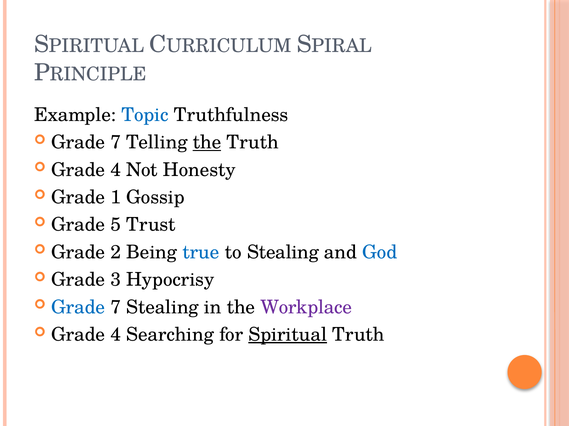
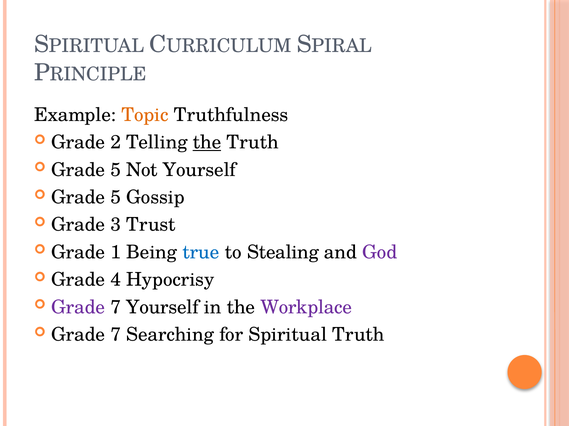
Topic colour: blue -> orange
7 at (116, 143): 7 -> 2
4 at (116, 170): 4 -> 5
Not Honesty: Honesty -> Yourself
1 at (116, 198): 1 -> 5
5: 5 -> 3
2: 2 -> 1
God colour: blue -> purple
3: 3 -> 4
Grade at (78, 308) colour: blue -> purple
7 Stealing: Stealing -> Yourself
4 at (116, 335): 4 -> 7
Spiritual underline: present -> none
